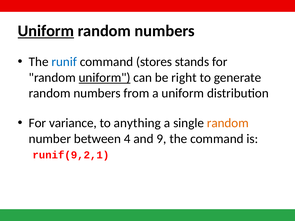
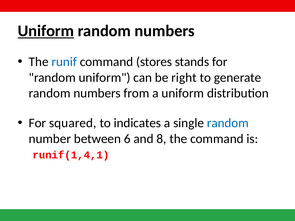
uniform at (105, 78) underline: present -> none
variance: variance -> squared
anything: anything -> indicates
random at (228, 123) colour: orange -> blue
4: 4 -> 6
9: 9 -> 8
runif(9,2,1: runif(9,2,1 -> runif(1,4,1
